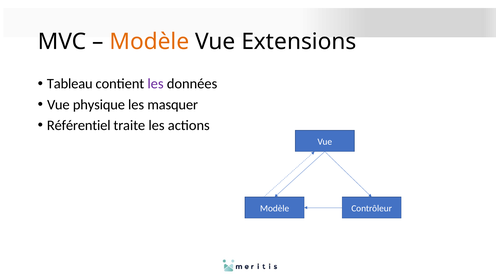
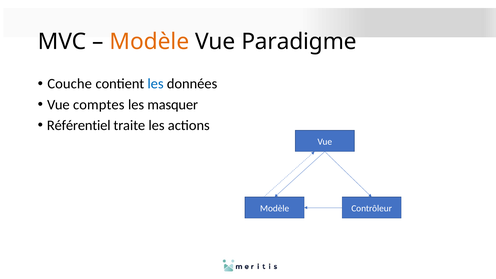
Extensions: Extensions -> Paradigme
Tableau: Tableau -> Couche
les at (156, 84) colour: purple -> blue
physique: physique -> comptes
